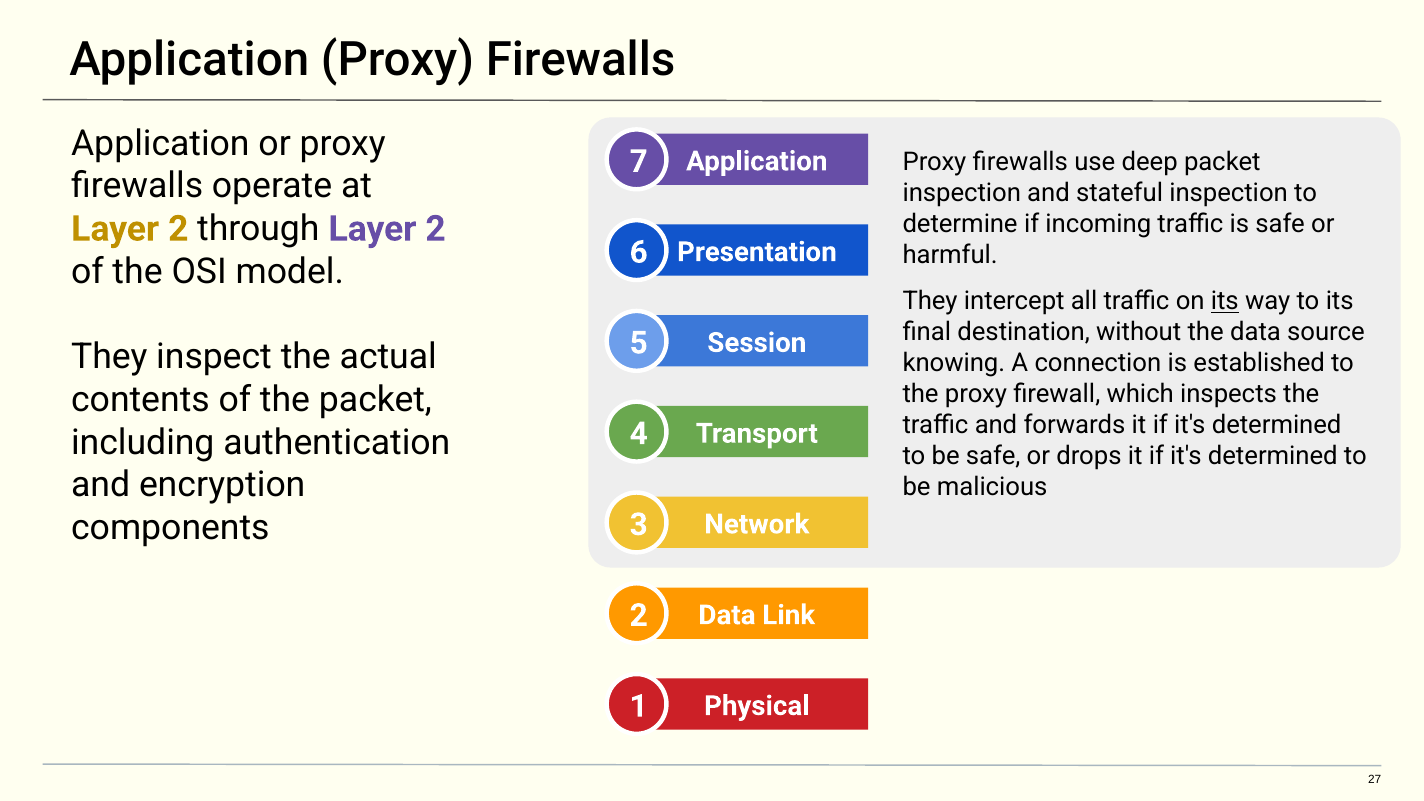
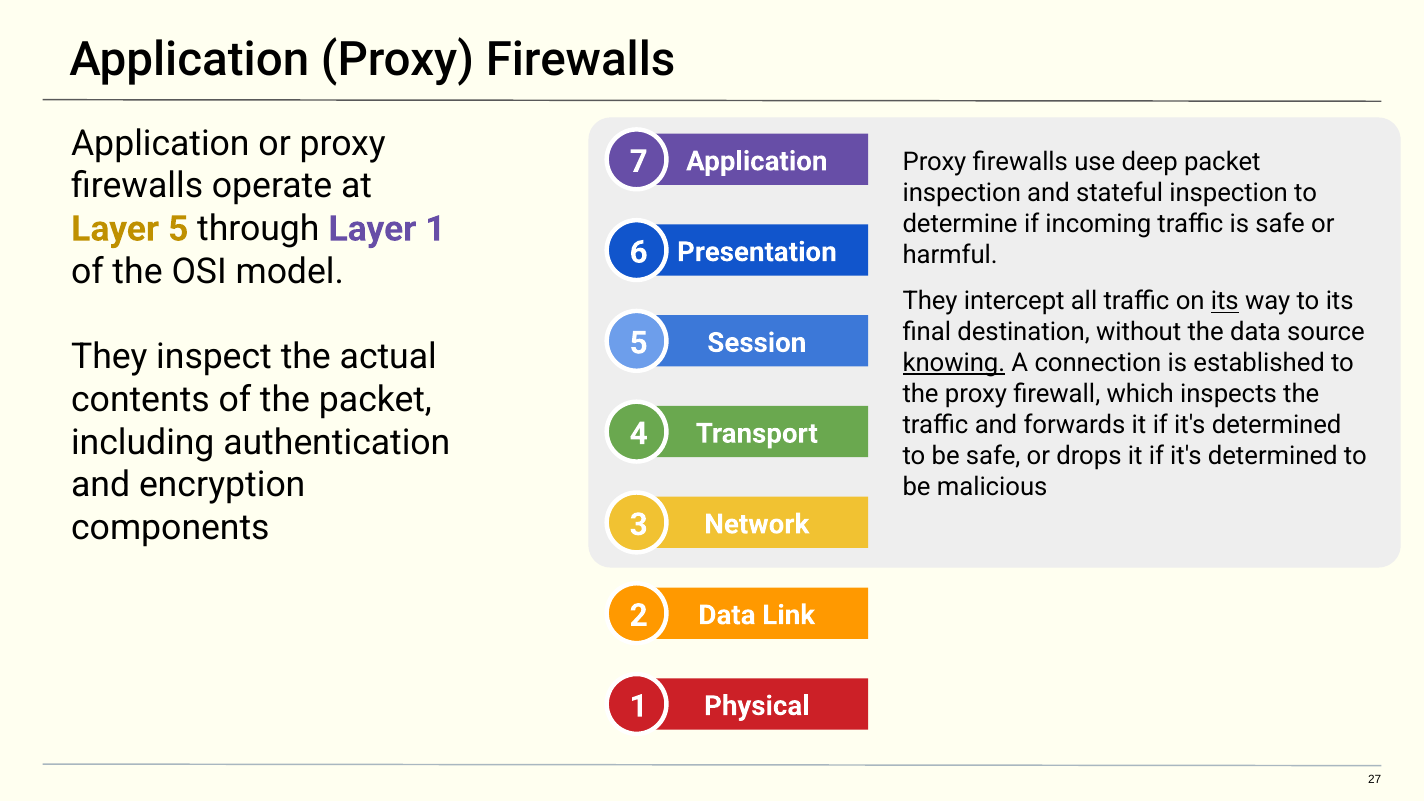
2 at (178, 229): 2 -> 5
through Layer 2: 2 -> 1
knowing underline: none -> present
